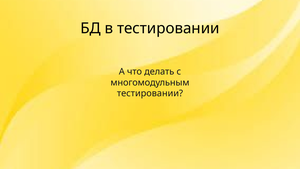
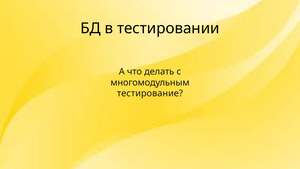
тестировании at (150, 93): тестировании -> тестирование
